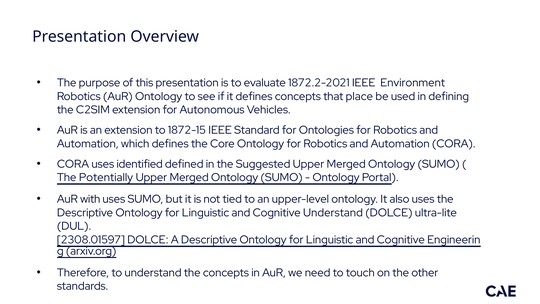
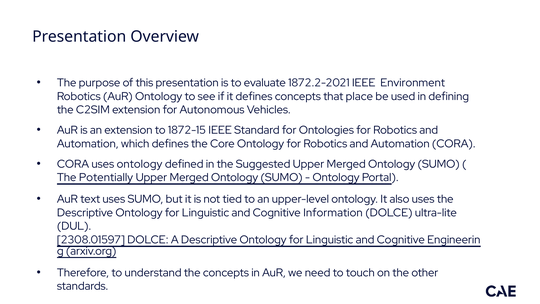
uses identified: identified -> ontology
with: with -> text
Cognitive Understand: Understand -> Information
